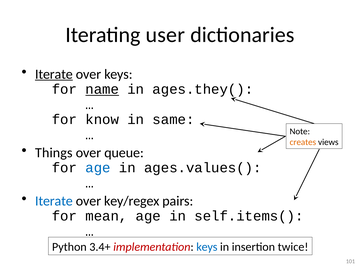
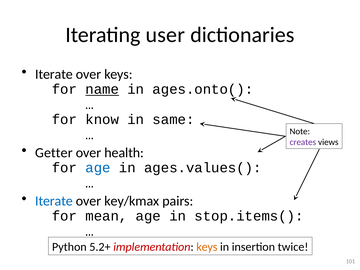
Iterate at (54, 74) underline: present -> none
ages.they(: ages.they( -> ages.onto(
creates colour: orange -> purple
Things: Things -> Getter
queue: queue -> health
key/regex: key/regex -> key/kmax
self.items(: self.items( -> stop.items(
3.4+: 3.4+ -> 5.2+
keys at (207, 247) colour: blue -> orange
